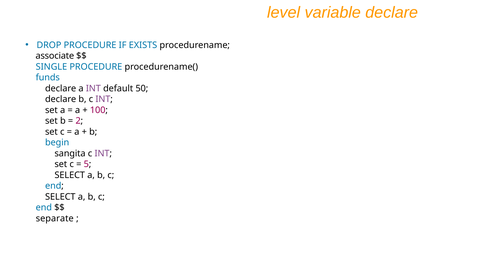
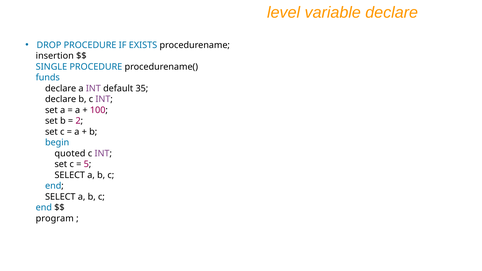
associate: associate -> insertion
50: 50 -> 35
sangita: sangita -> quoted
separate: separate -> program
